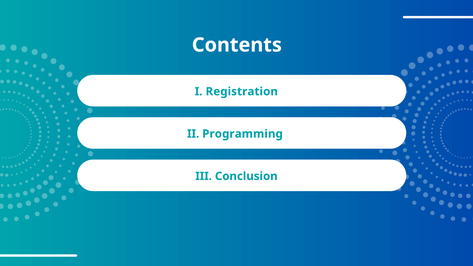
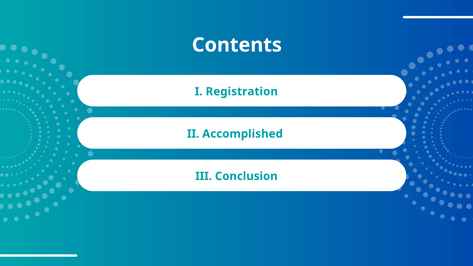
Programming: Programming -> Accomplished
